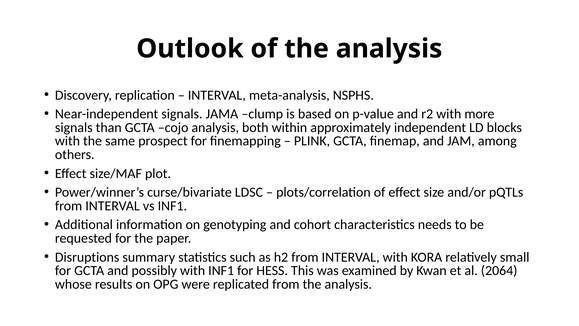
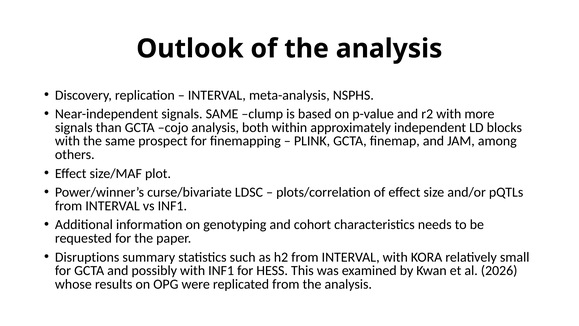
signals JAMA: JAMA -> SAME
2064: 2064 -> 2026
